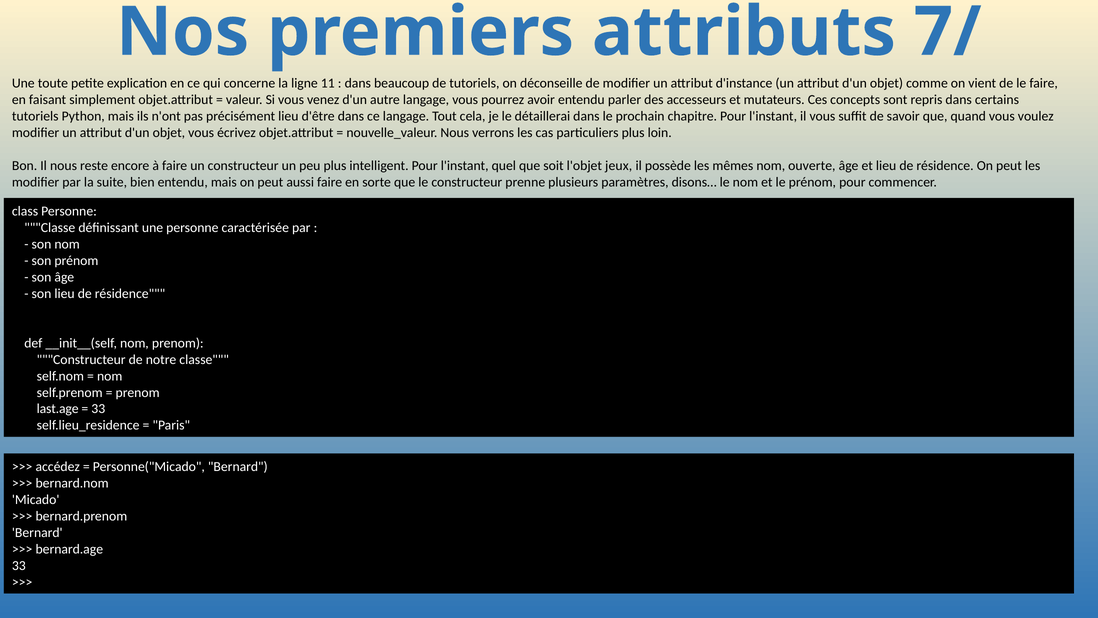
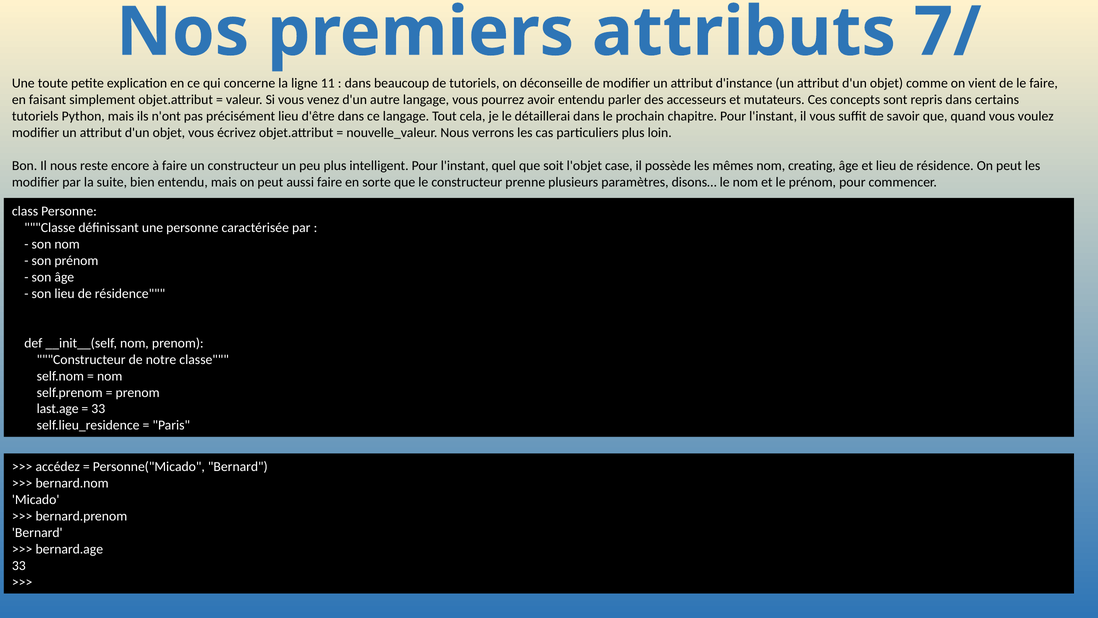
jeux: jeux -> case
ouverte: ouverte -> creating
